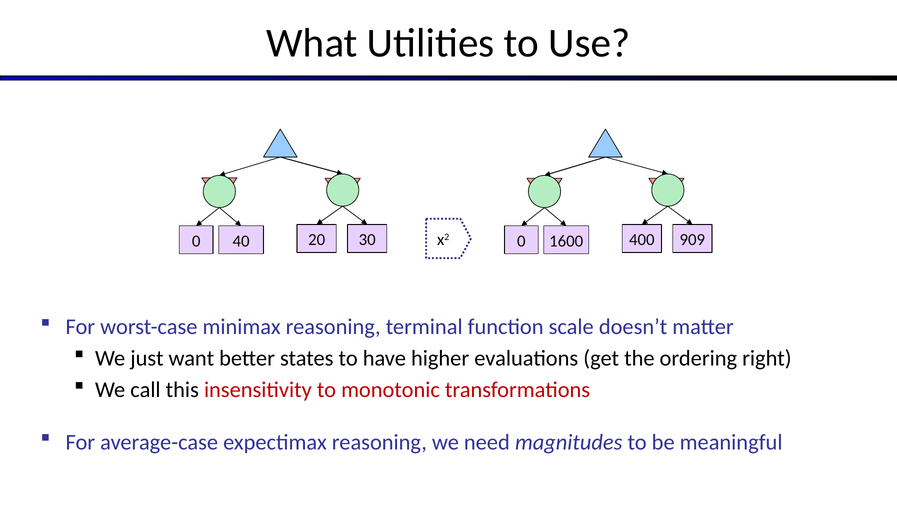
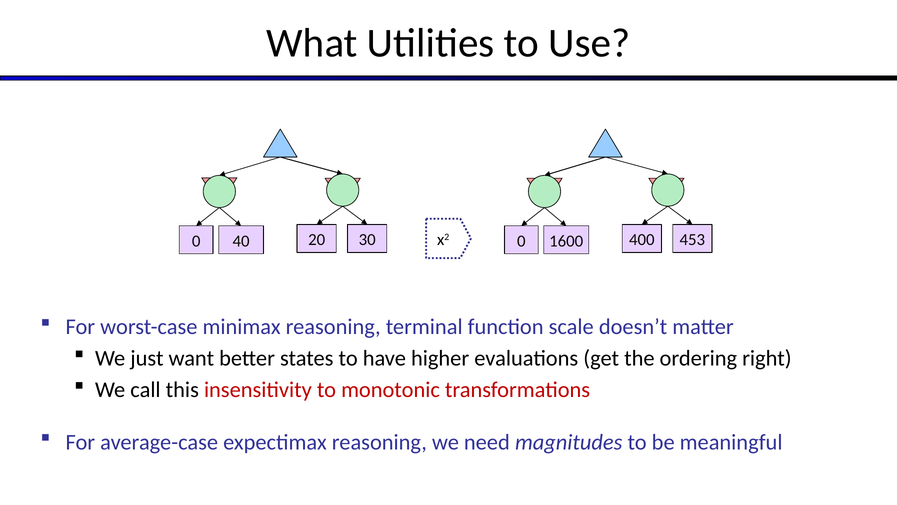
909: 909 -> 453
